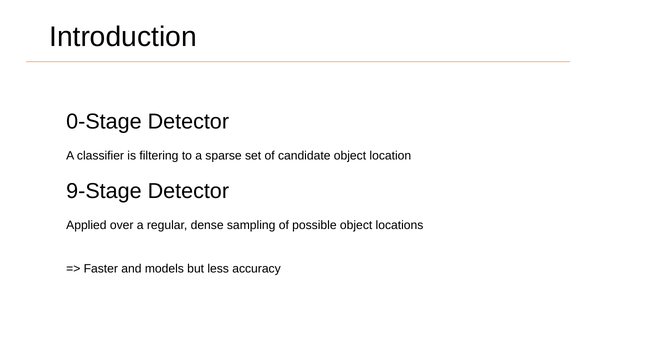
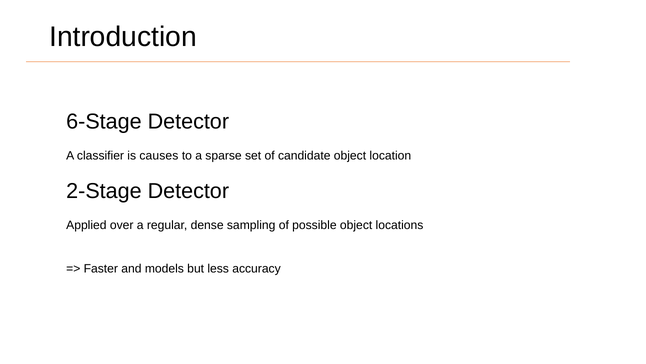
0-Stage: 0-Stage -> 6-Stage
filtering: filtering -> causes
9-Stage: 9-Stage -> 2-Stage
